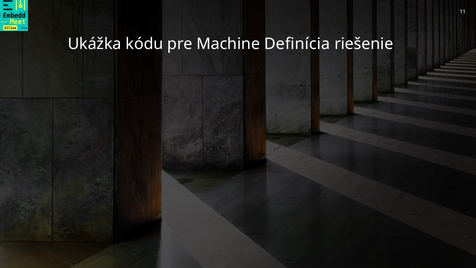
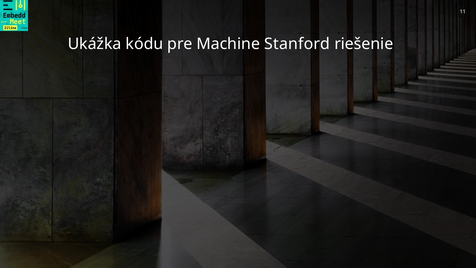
Definícia: Definícia -> Stanford
